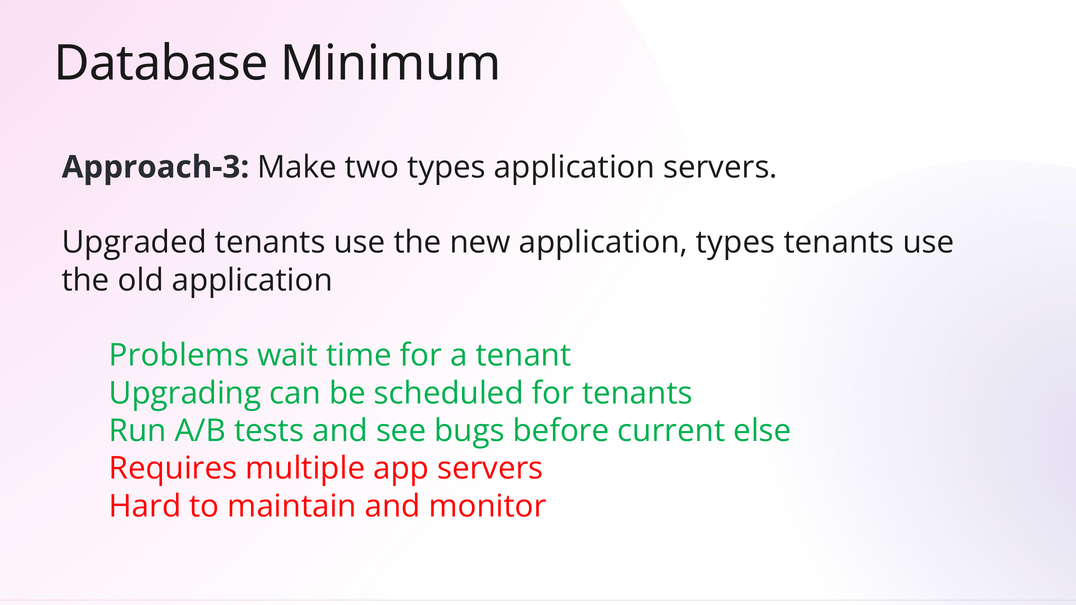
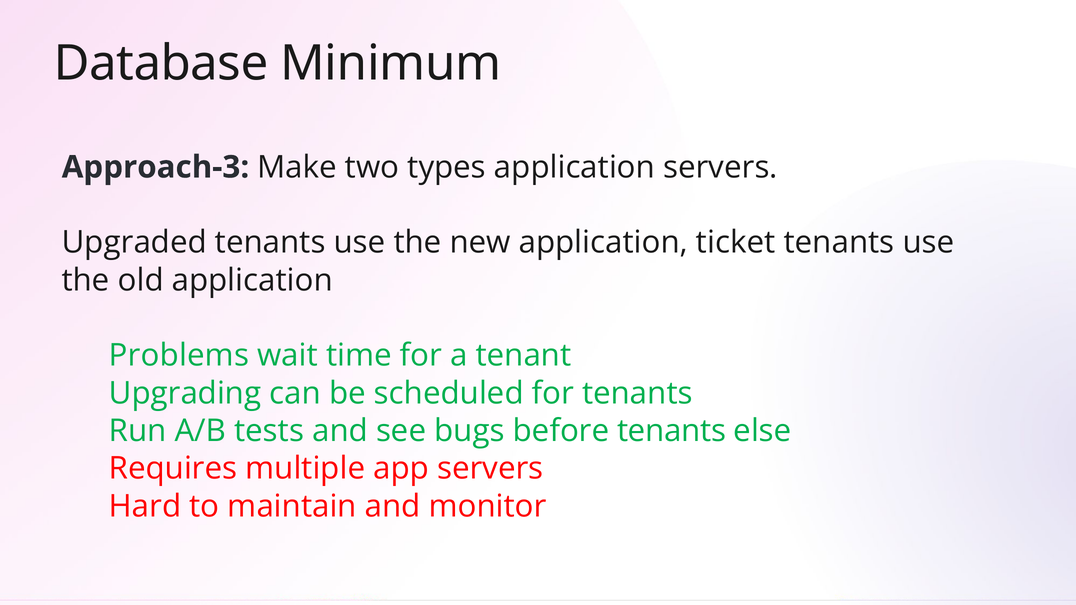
application types: types -> ticket
before current: current -> tenants
